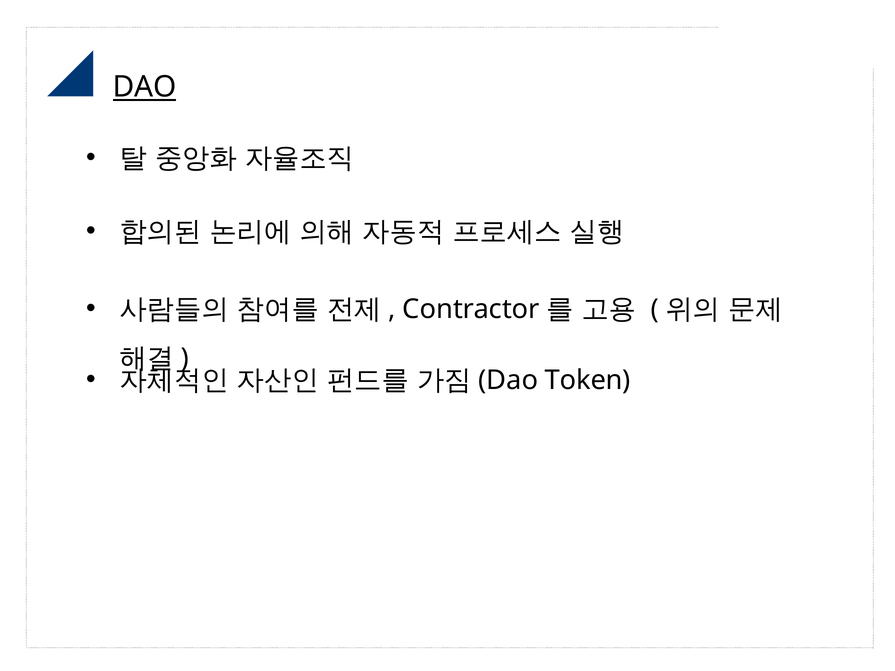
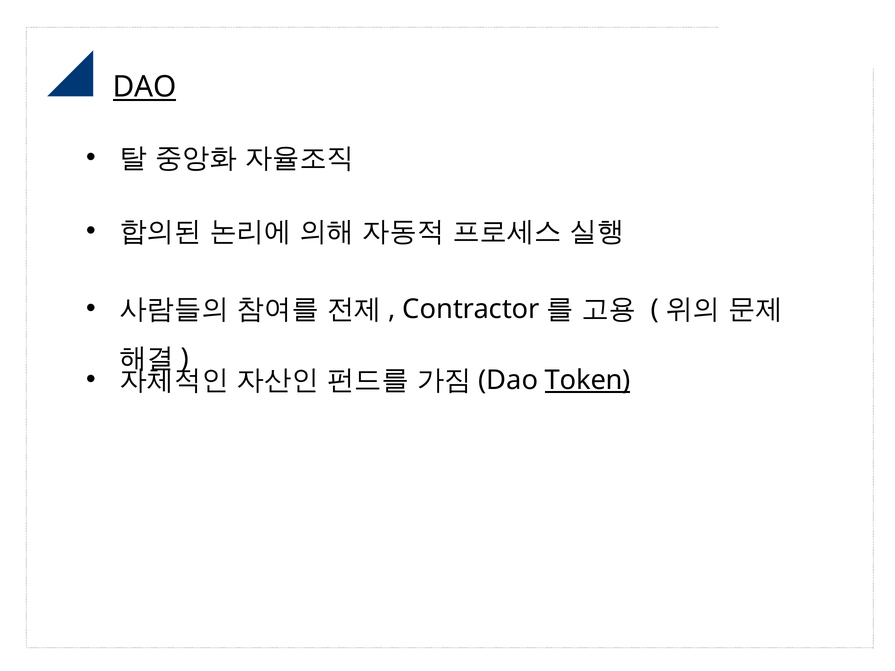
Token underline: none -> present
